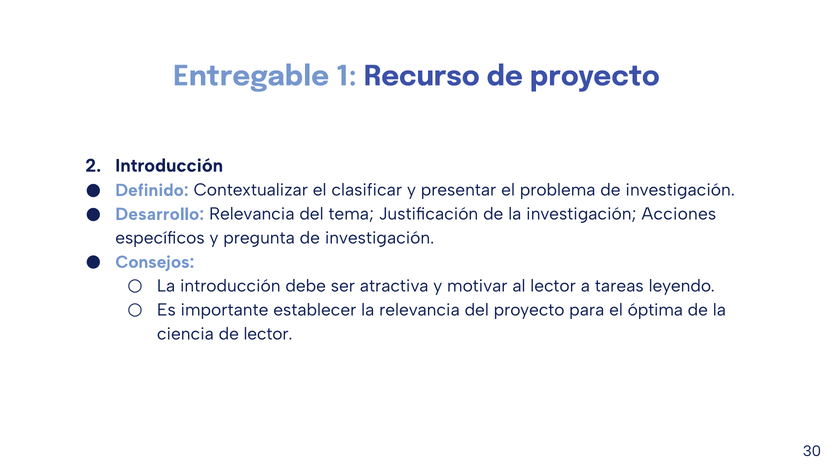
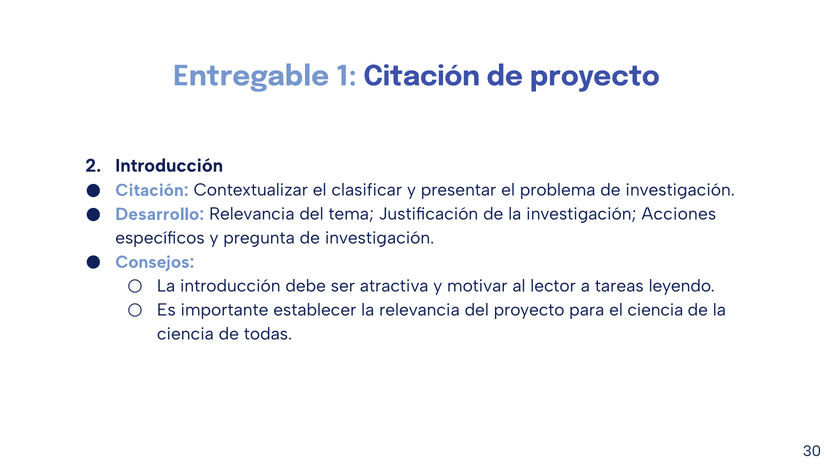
1 Recurso: Recurso -> Citación
Definido at (152, 190): Definido -> Citación
el óptima: óptima -> ciencia
de lector: lector -> todas
